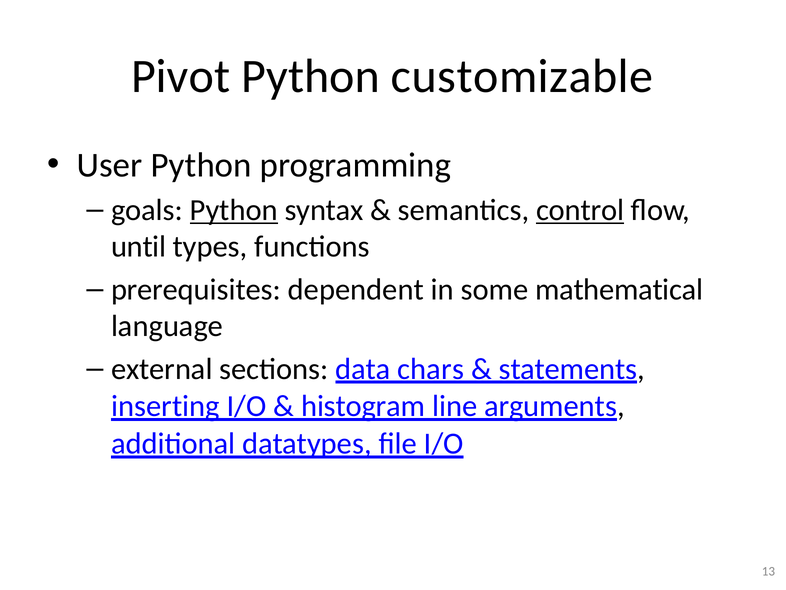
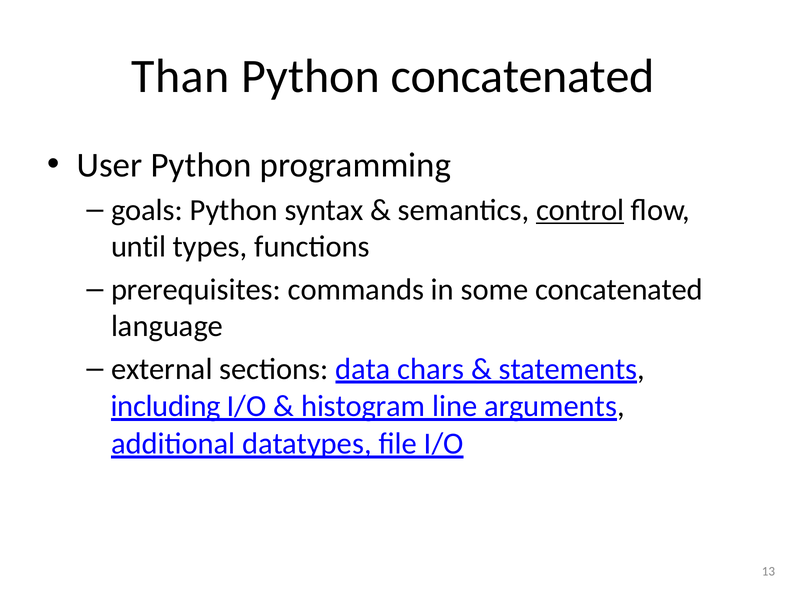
Pivot: Pivot -> Than
Python customizable: customizable -> concatenated
Python at (234, 210) underline: present -> none
dependent: dependent -> commands
some mathematical: mathematical -> concatenated
inserting: inserting -> including
